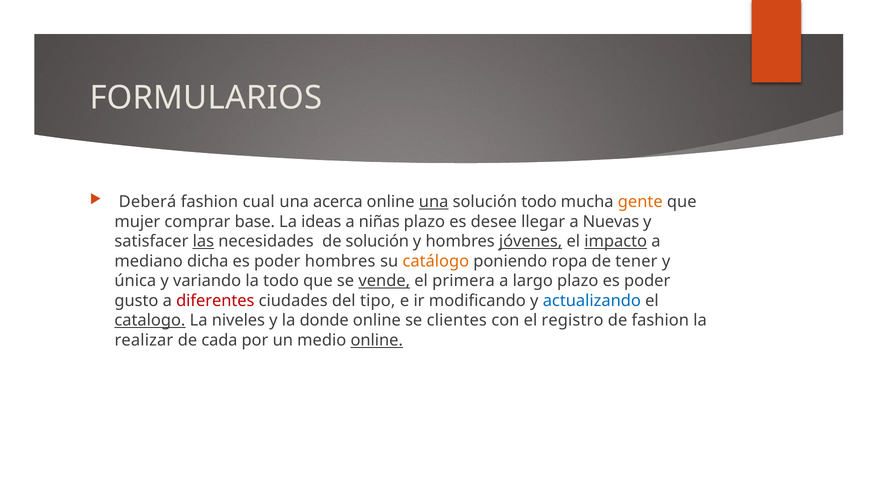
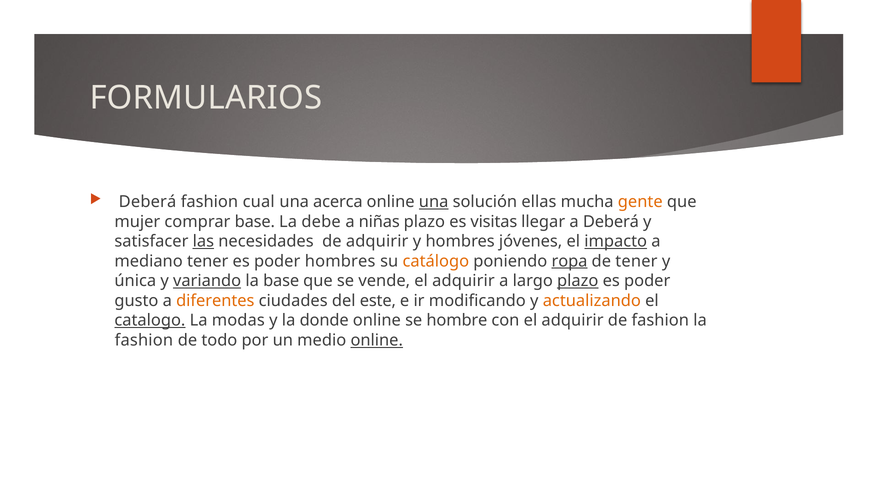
solución todo: todo -> ellas
ideas: ideas -> debe
desee: desee -> visitas
a Nuevas: Nuevas -> Deberá
de solución: solución -> adquirir
jóvenes underline: present -> none
mediano dicha: dicha -> tener
ropa underline: none -> present
variando underline: none -> present
la todo: todo -> base
vende underline: present -> none
primera at (463, 281): primera -> adquirir
plazo at (578, 281) underline: none -> present
diferentes colour: red -> orange
tipo: tipo -> este
actualizando colour: blue -> orange
niveles: niveles -> modas
clientes: clientes -> hombre
con el registro: registro -> adquirir
realizar at (144, 340): realizar -> fashion
cada: cada -> todo
